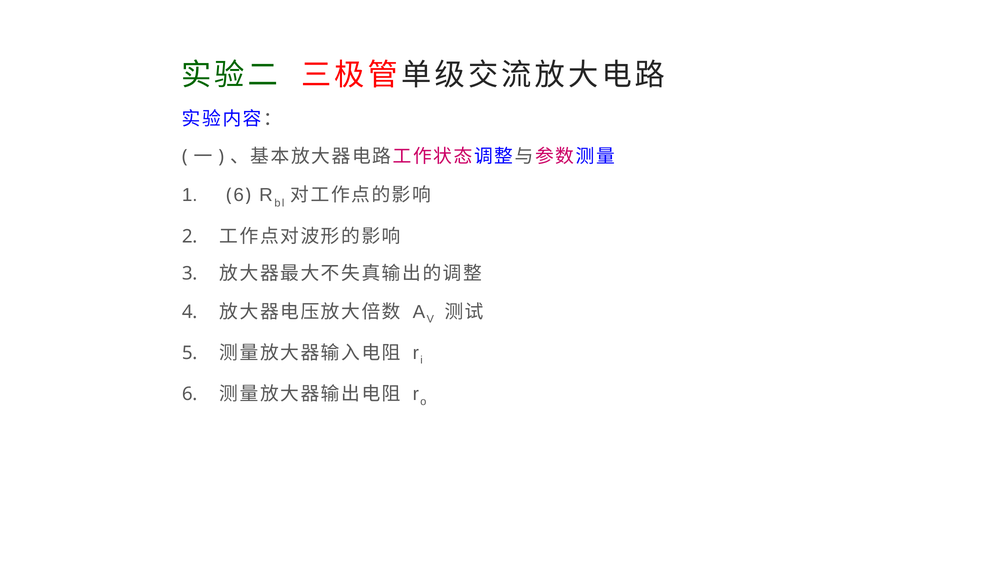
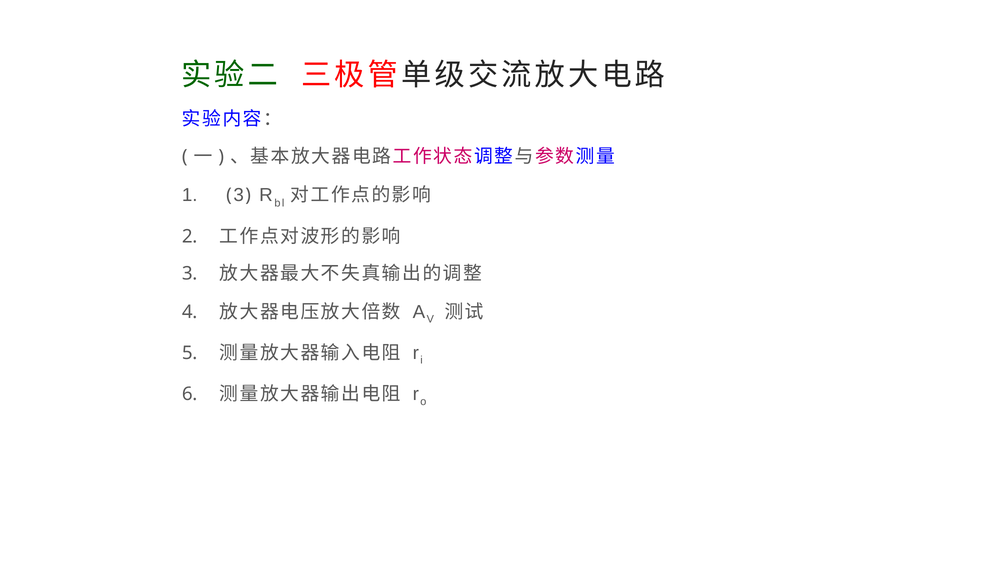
6 at (239, 195): 6 -> 3
